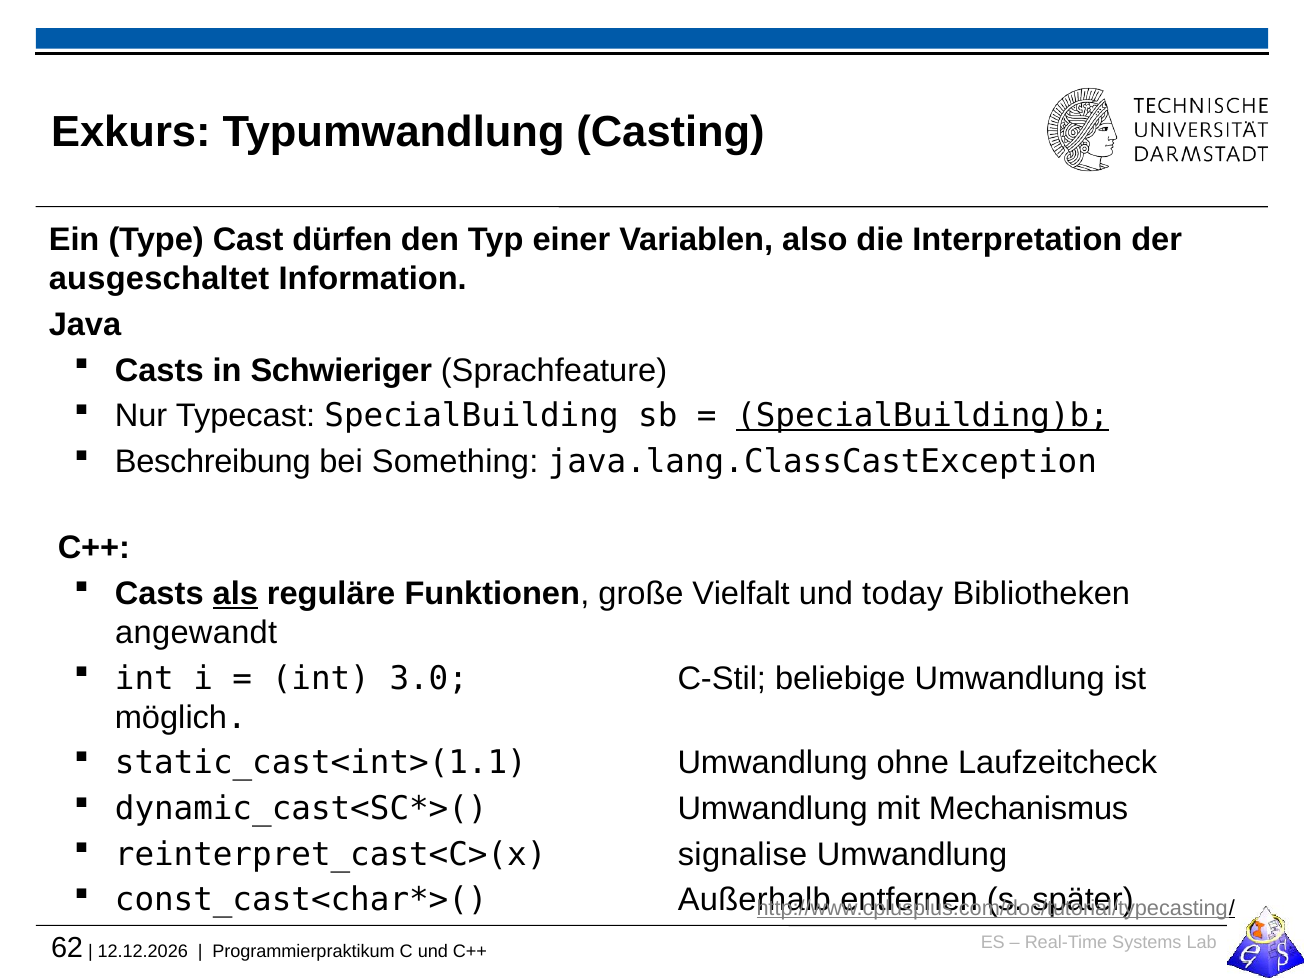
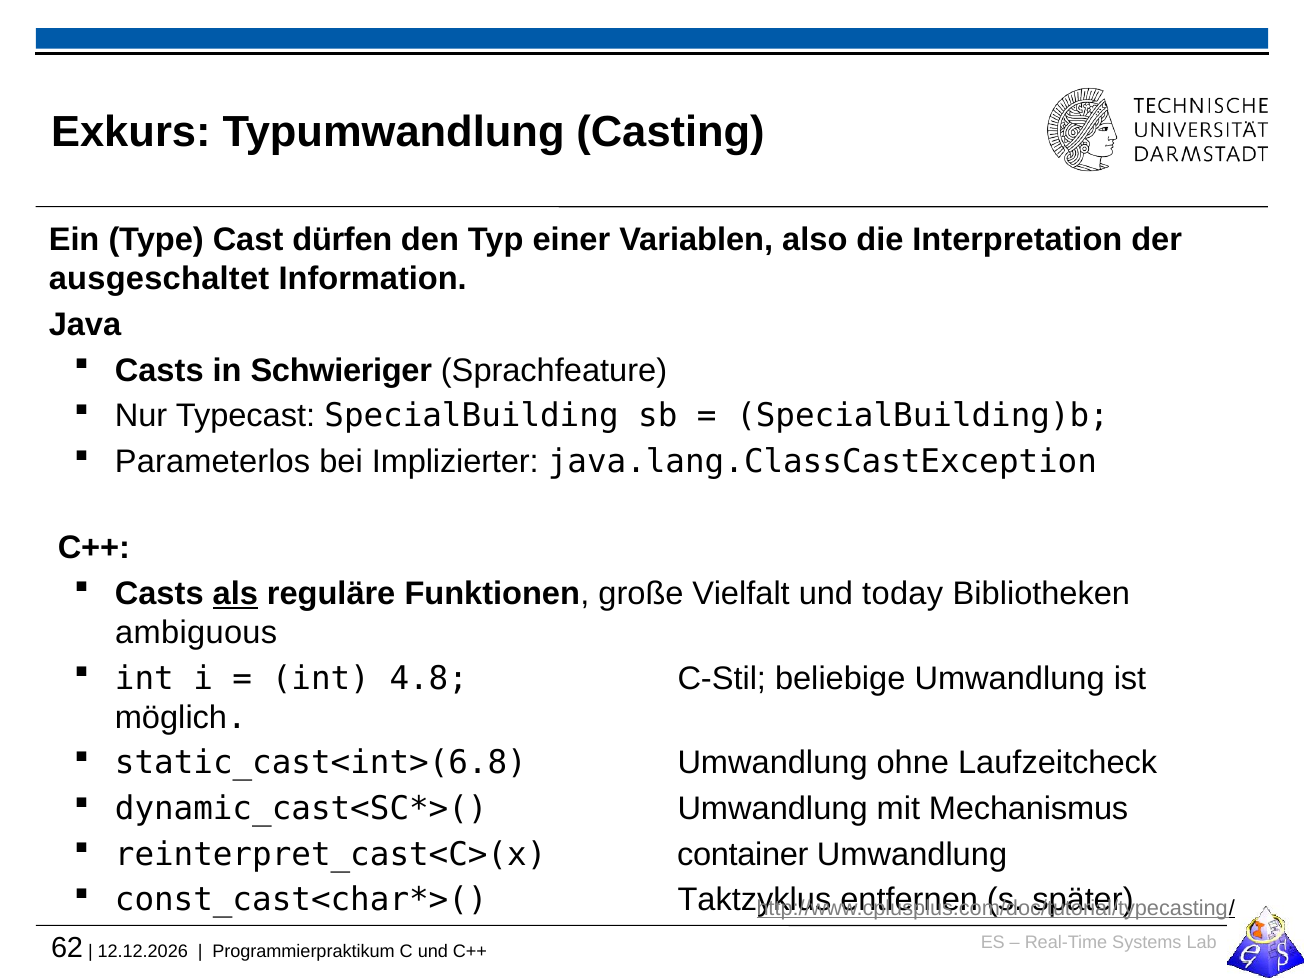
SpecialBuilding)b underline: present -> none
Beschreibung: Beschreibung -> Parameterlos
Something: Something -> Implizierter
angewandt: angewandt -> ambiguous
3.0: 3.0 -> 4.8
static_cast<int>(1.1: static_cast<int>(1.1 -> static_cast<int>(6.8
signalise: signalise -> container
Außerhalb: Außerhalb -> Taktzyklus
